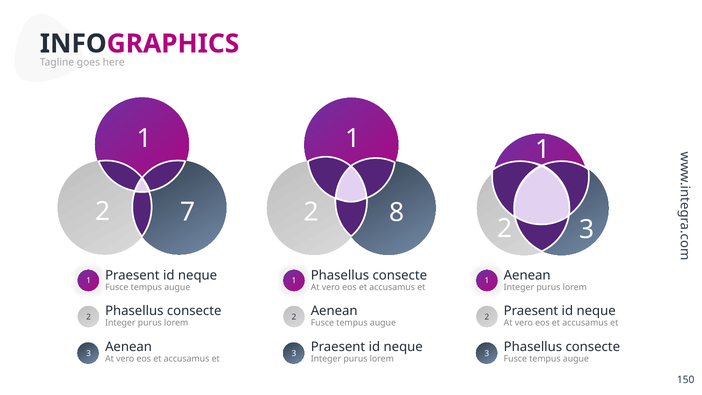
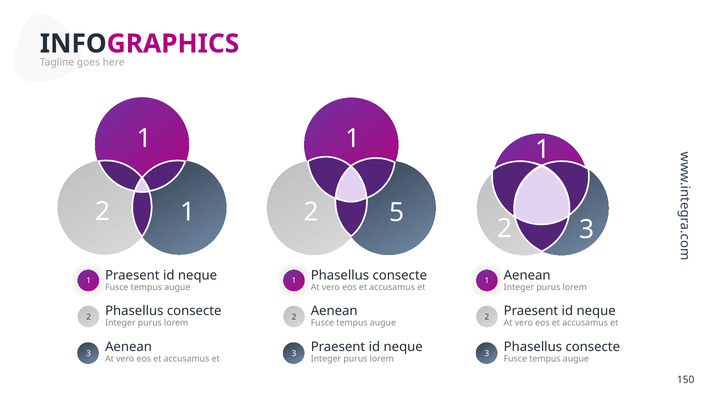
2 7: 7 -> 1
8: 8 -> 5
